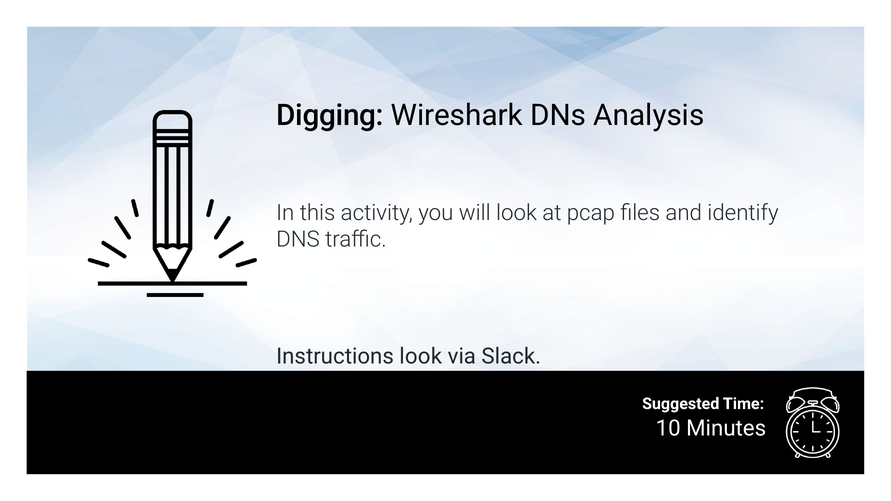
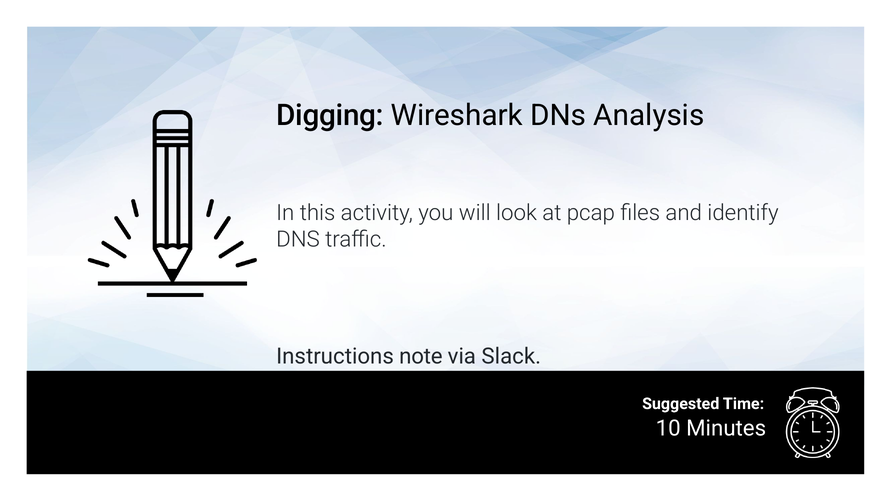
Instructions look: look -> note
